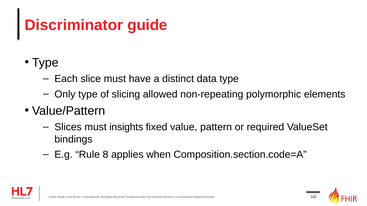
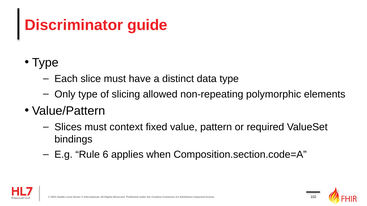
insights: insights -> context
8: 8 -> 6
